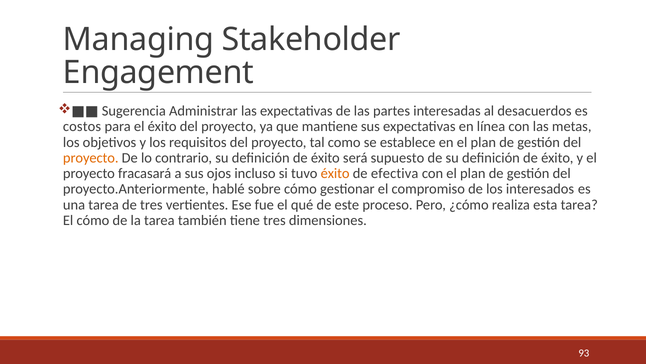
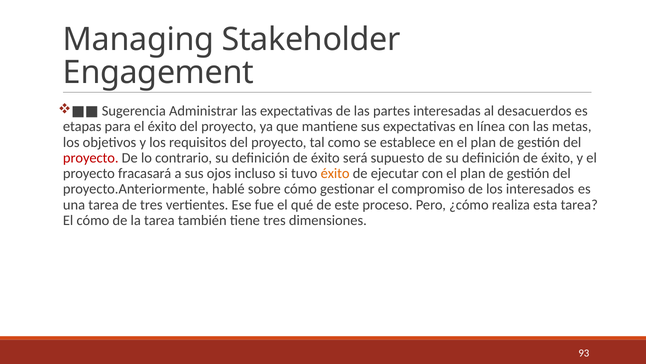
costos: costos -> etapas
proyecto at (91, 158) colour: orange -> red
efectiva: efectiva -> ejecutar
